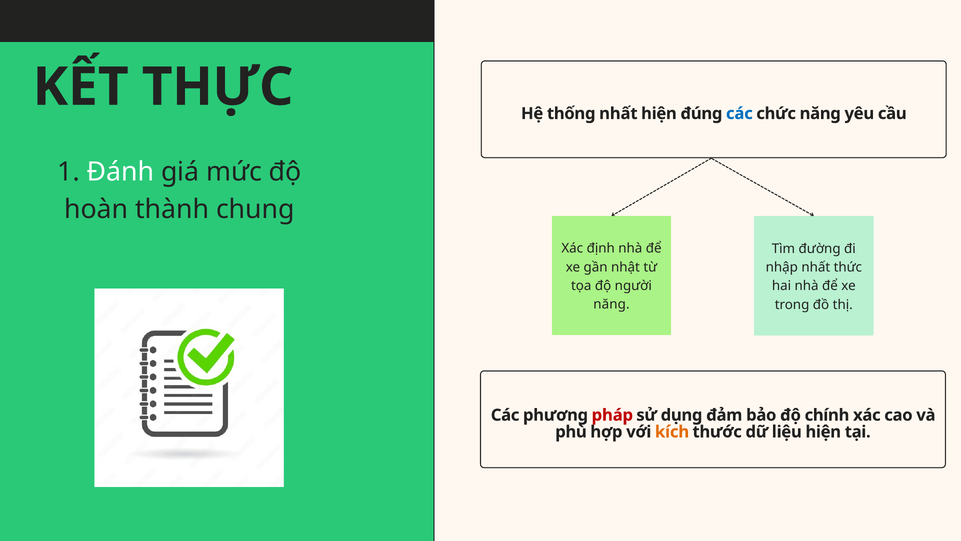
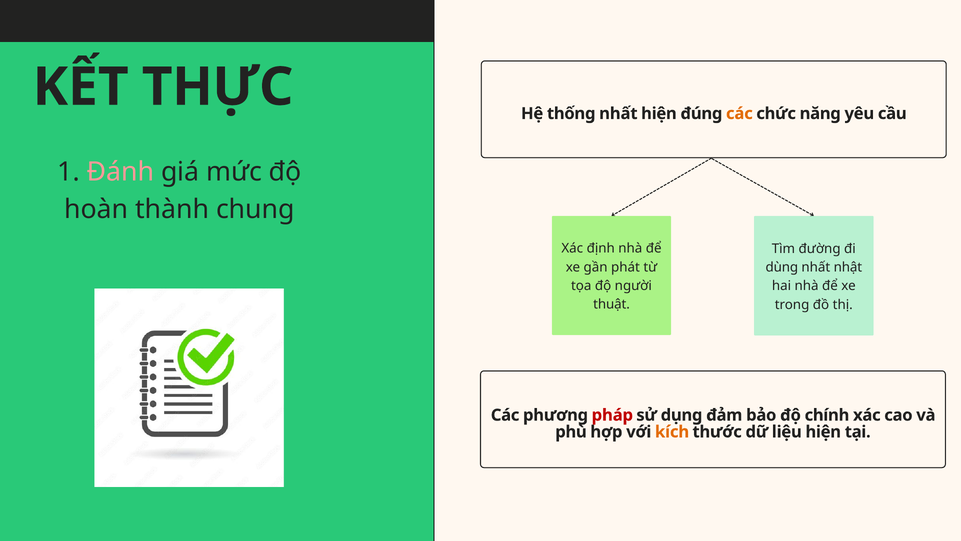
các at (739, 113) colour: blue -> orange
Đánh colour: white -> pink
nhật: nhật -> phát
nhập: nhập -> dùng
thức: thức -> nhật
năng at (611, 304): năng -> thuật
